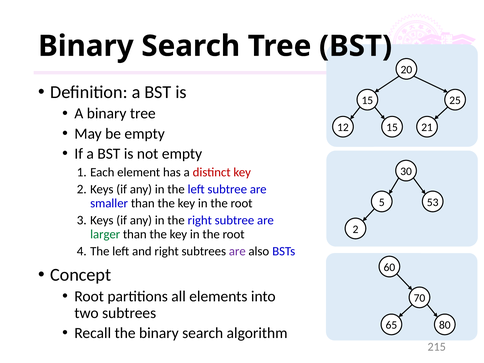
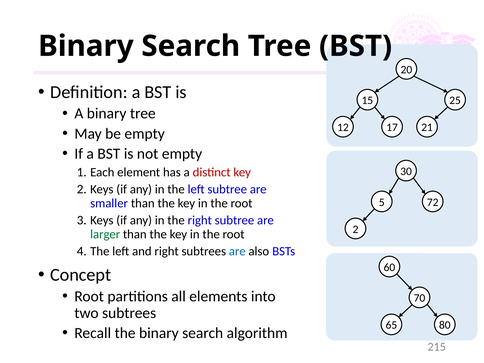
12 15: 15 -> 17
53: 53 -> 72
are at (237, 251) colour: purple -> blue
